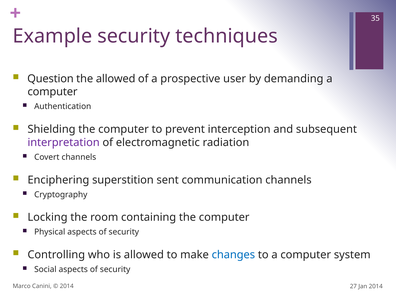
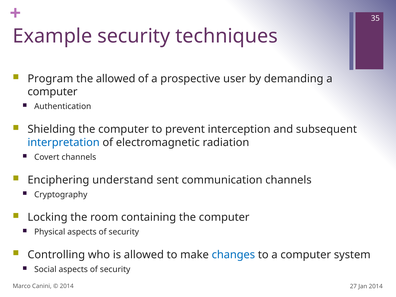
Question: Question -> Program
interpretation colour: purple -> blue
superstition: superstition -> understand
